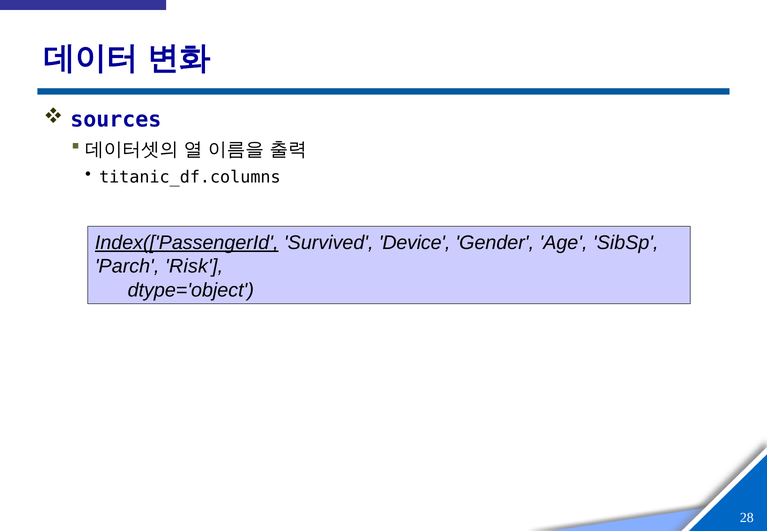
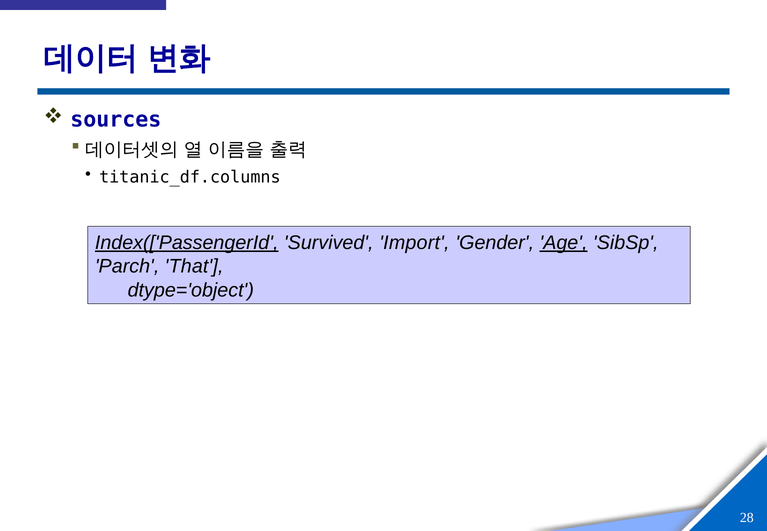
Device: Device -> Import
Age underline: none -> present
Risk: Risk -> That
